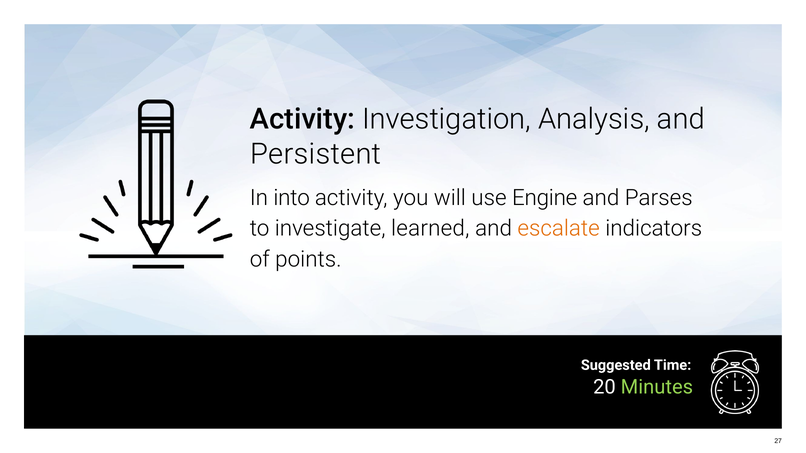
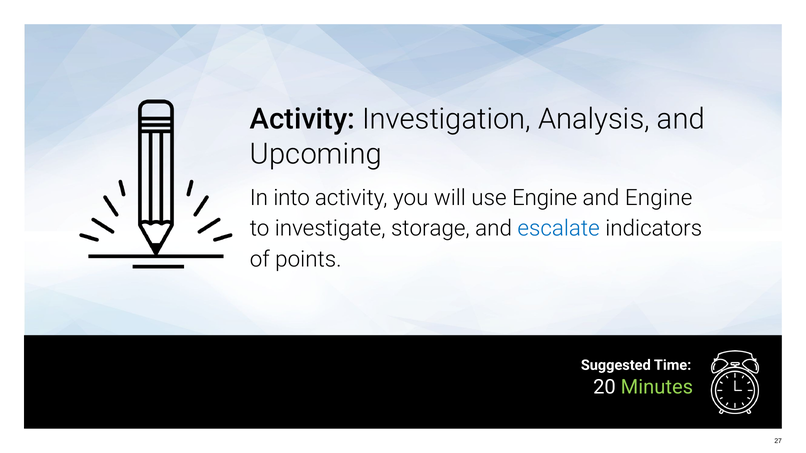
Persistent: Persistent -> Upcoming
and Parses: Parses -> Engine
learned: learned -> storage
escalate colour: orange -> blue
